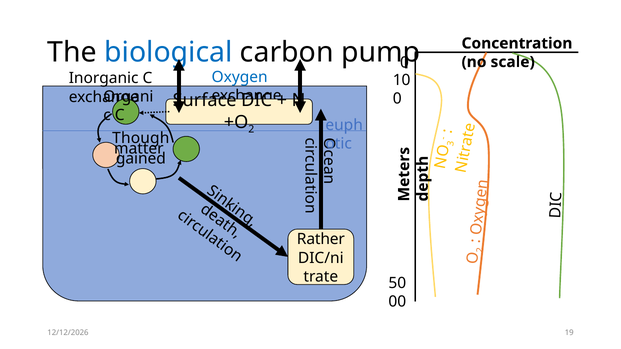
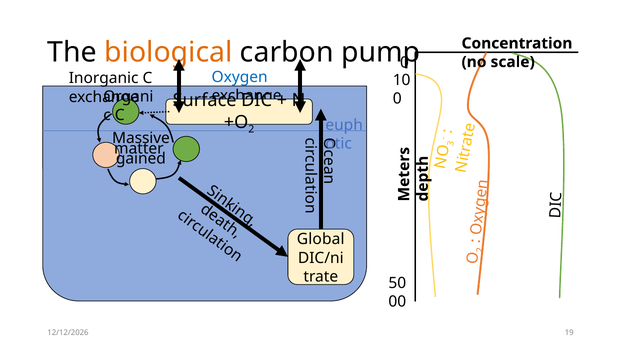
biological colour: blue -> orange
Though: Though -> Massive
Rather: Rather -> Global
